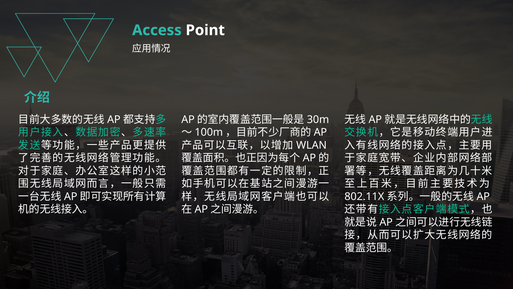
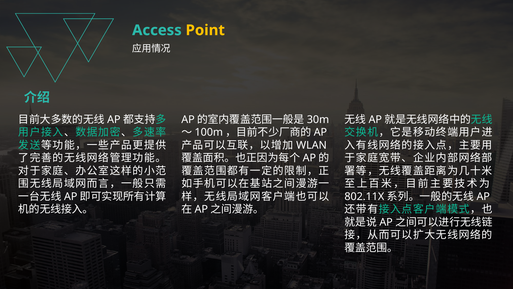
Point colour: white -> yellow
